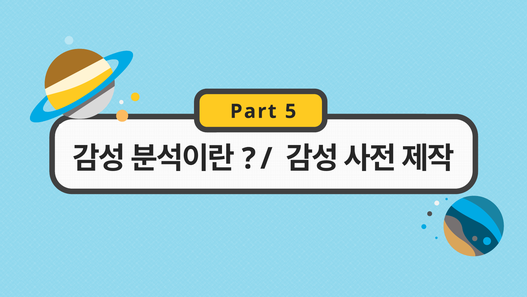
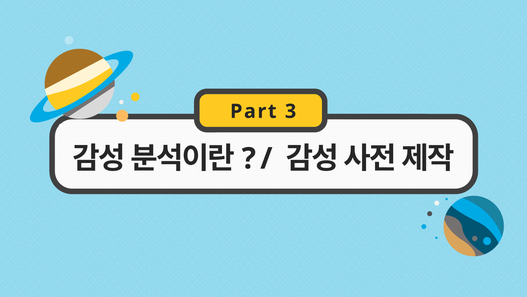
5: 5 -> 3
